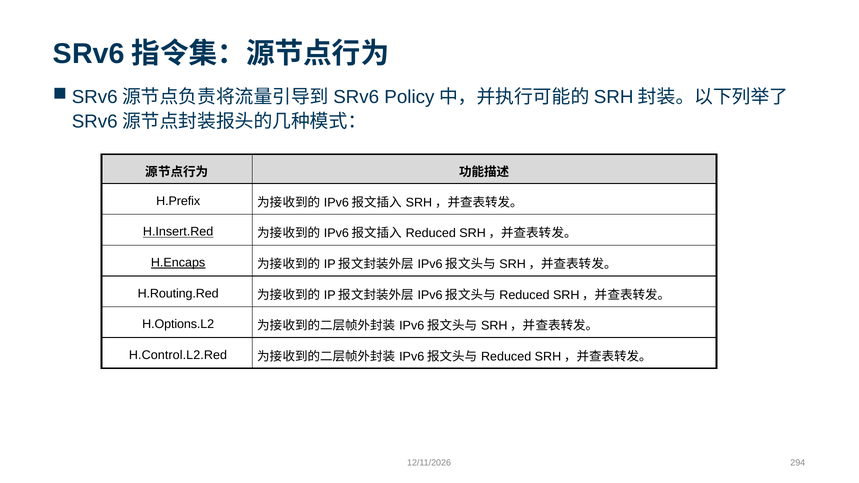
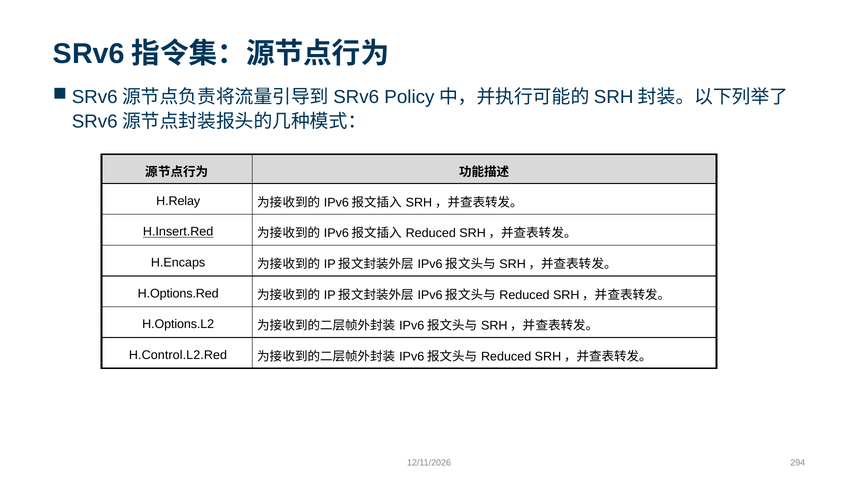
H.Prefix: H.Prefix -> H.Relay
H.Encaps underline: present -> none
H.Routing.Red: H.Routing.Red -> H.Options.Red
